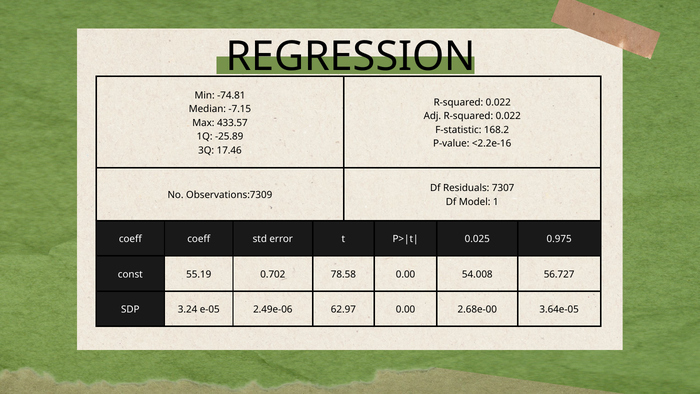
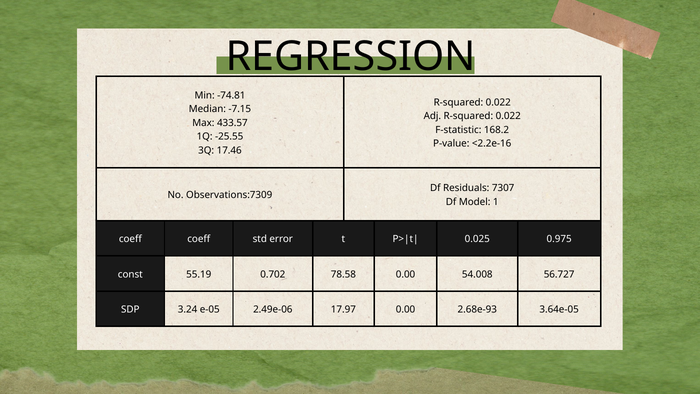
-25.89: -25.89 -> -25.55
62.97: 62.97 -> 17.97
2.68e-00: 2.68e-00 -> 2.68e-93
